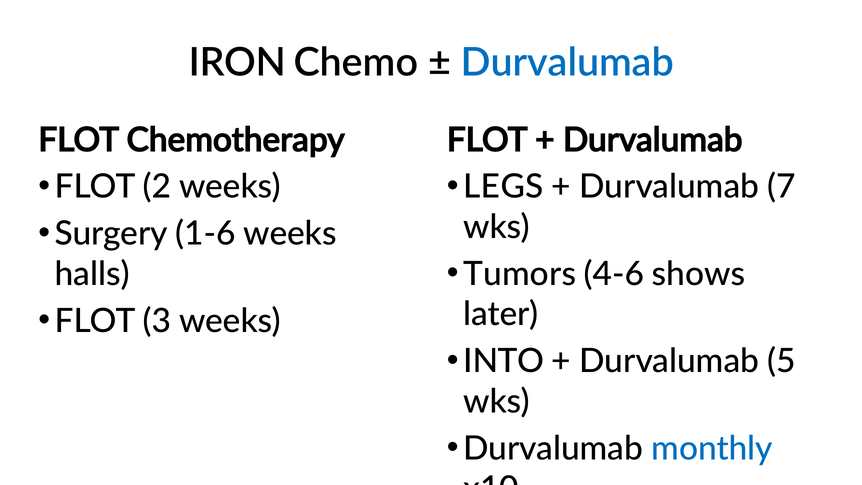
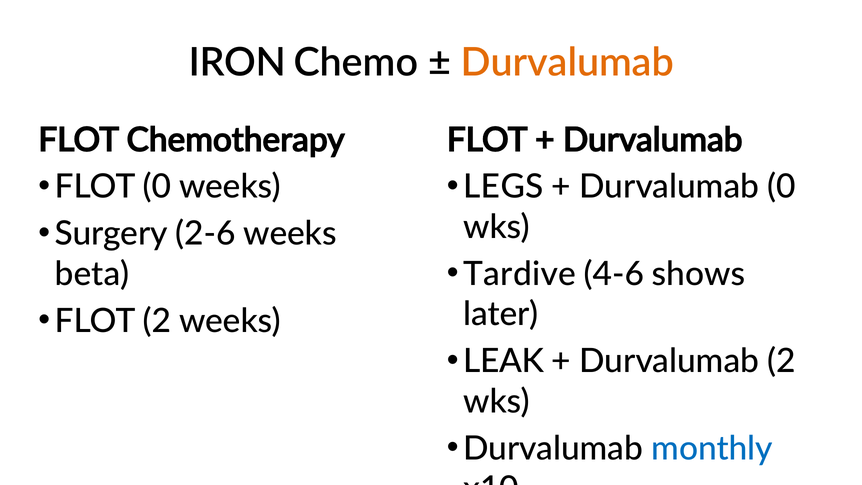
Durvalumab at (567, 63) colour: blue -> orange
FLOT 2: 2 -> 0
Durvalumab 7: 7 -> 0
1-6: 1-6 -> 2-6
Tumors: Tumors -> Tardive
halls: halls -> beta
FLOT 3: 3 -> 2
INTO: INTO -> LEAK
Durvalumab 5: 5 -> 2
